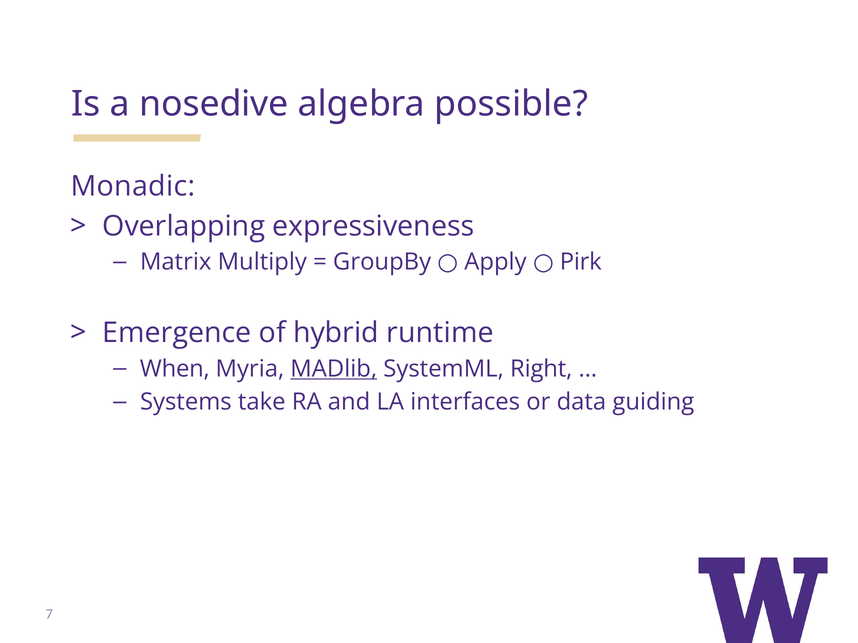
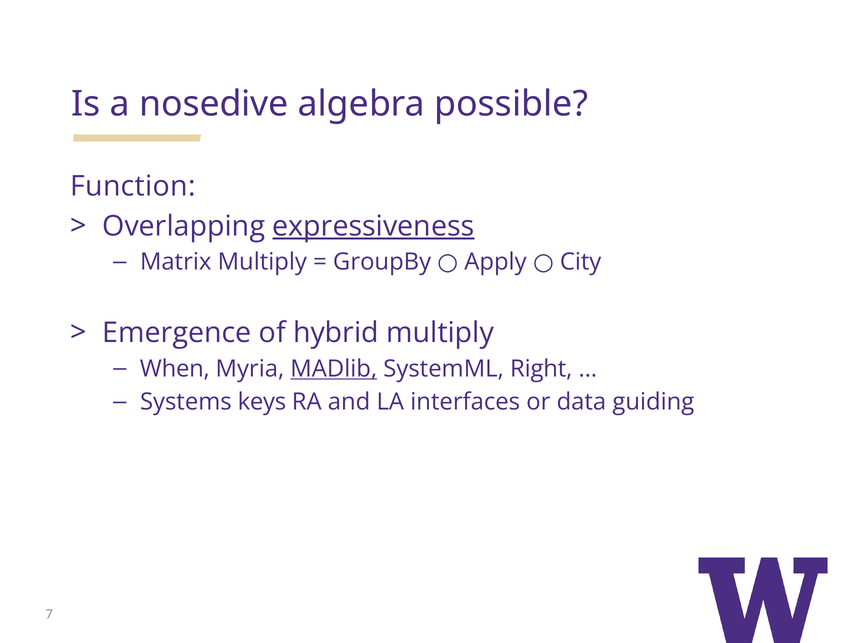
Monadic: Monadic -> Function
expressiveness underline: none -> present
Pirk: Pirk -> City
hybrid runtime: runtime -> multiply
take: take -> keys
